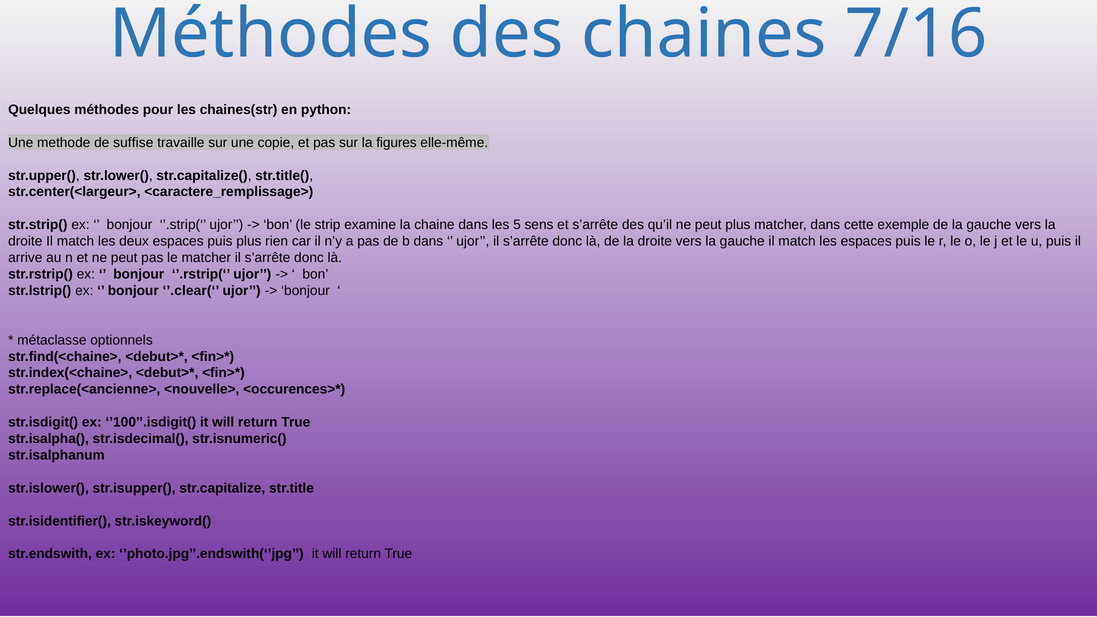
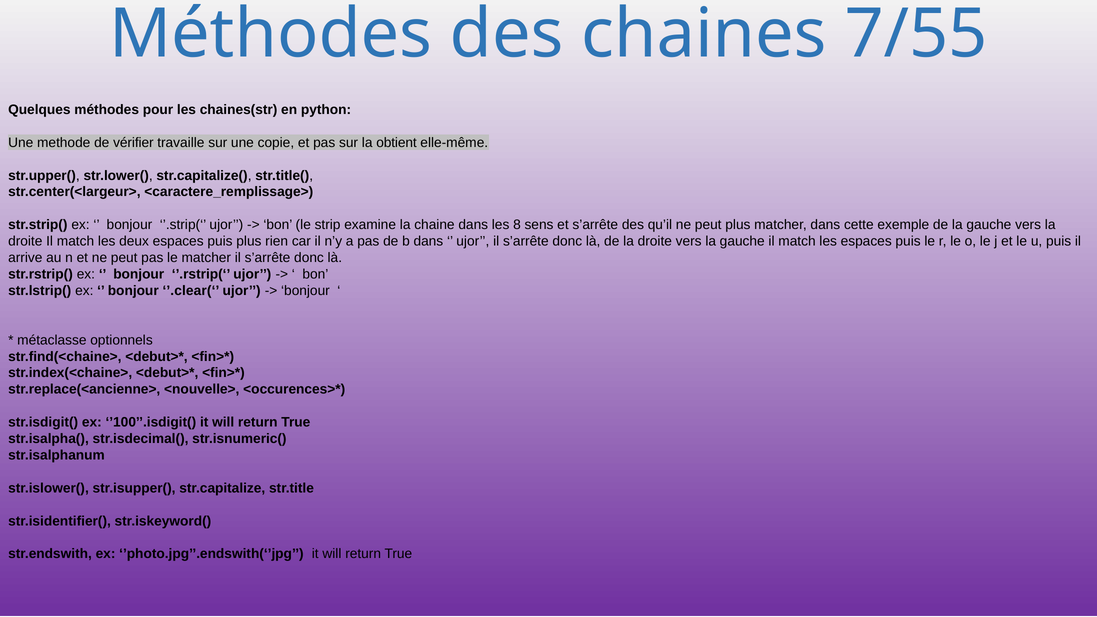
7/16: 7/16 -> 7/55
suffise: suffise -> vérifier
figures: figures -> obtient
5: 5 -> 8
